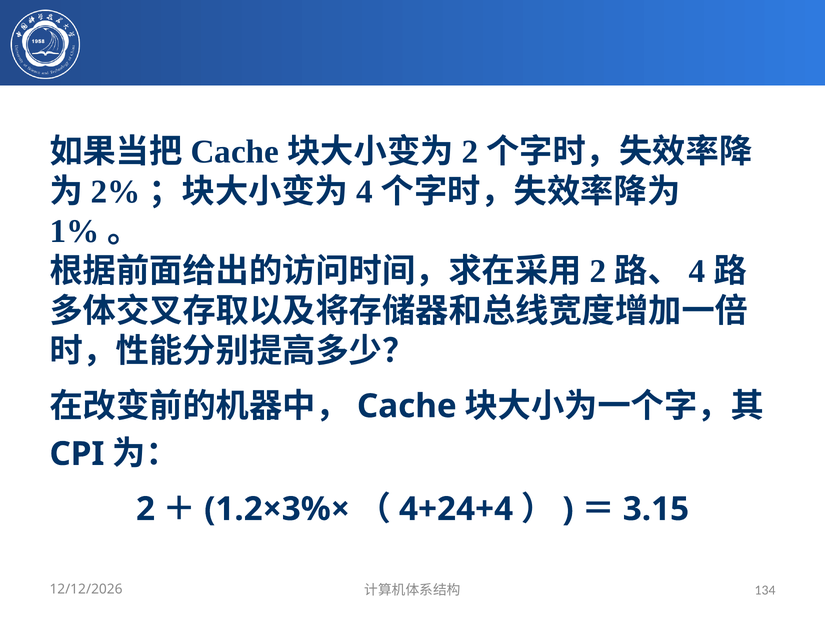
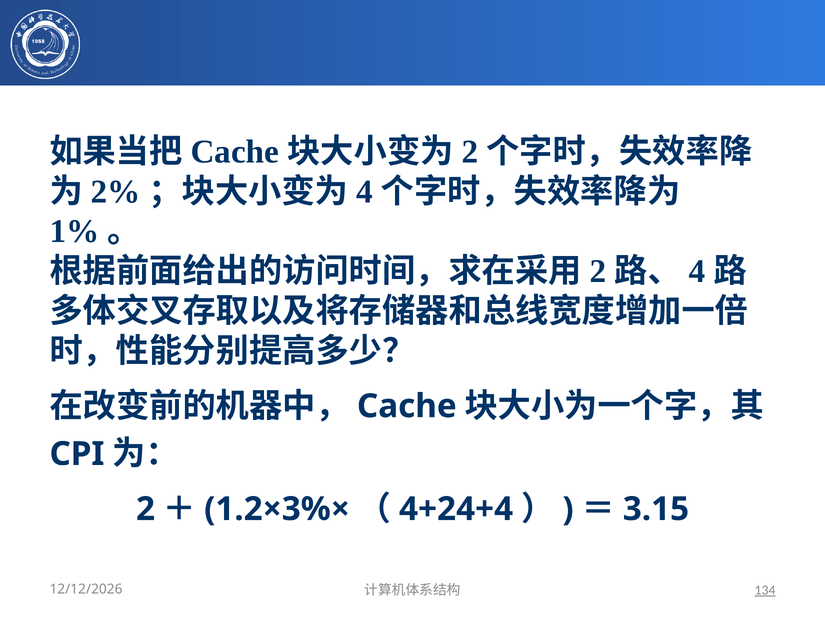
134 underline: none -> present
